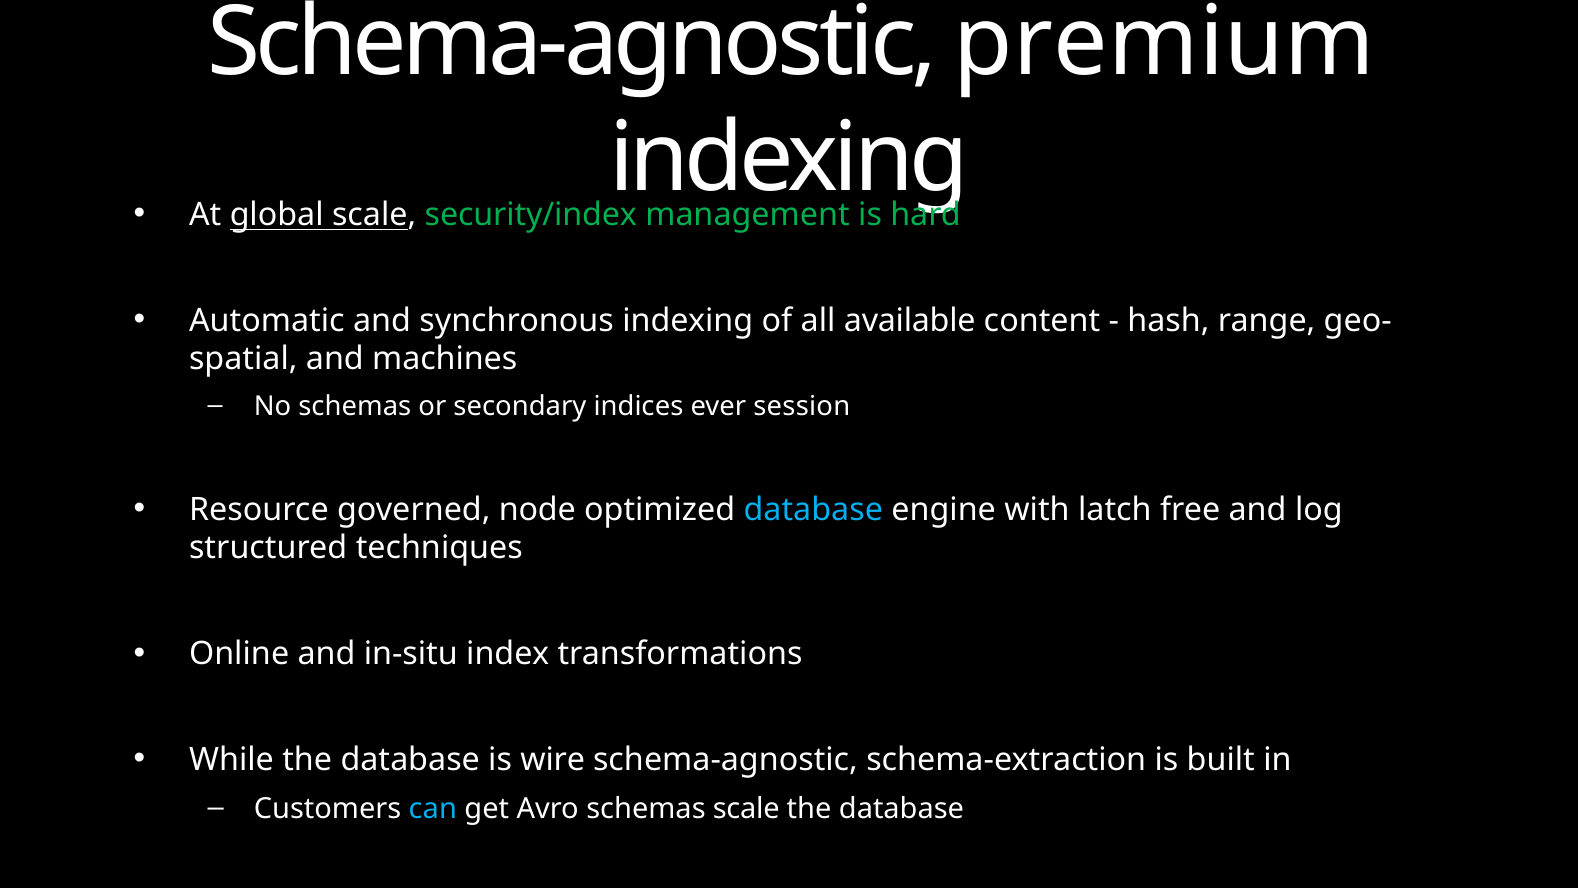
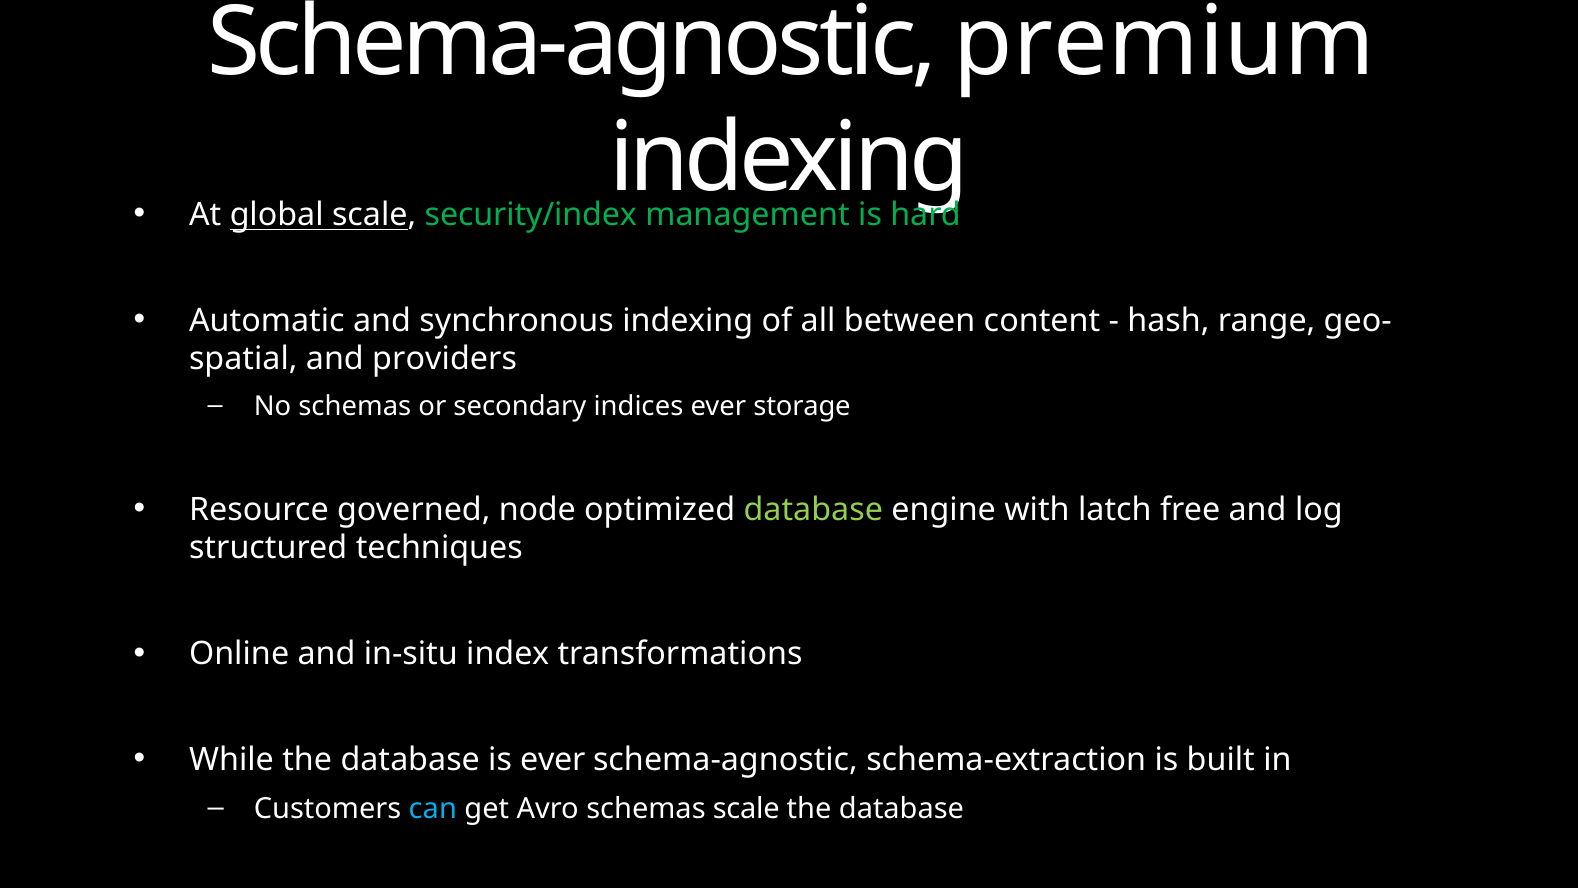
available: available -> between
machines: machines -> providers
session: session -> storage
database at (813, 509) colour: light blue -> light green
is wire: wire -> ever
